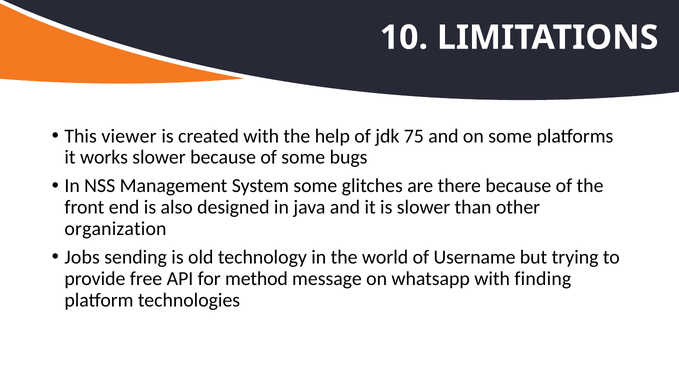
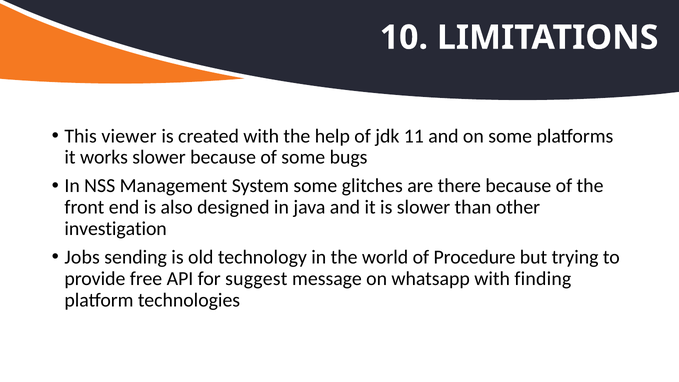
75: 75 -> 11
organization: organization -> investigation
Username: Username -> Procedure
method: method -> suggest
